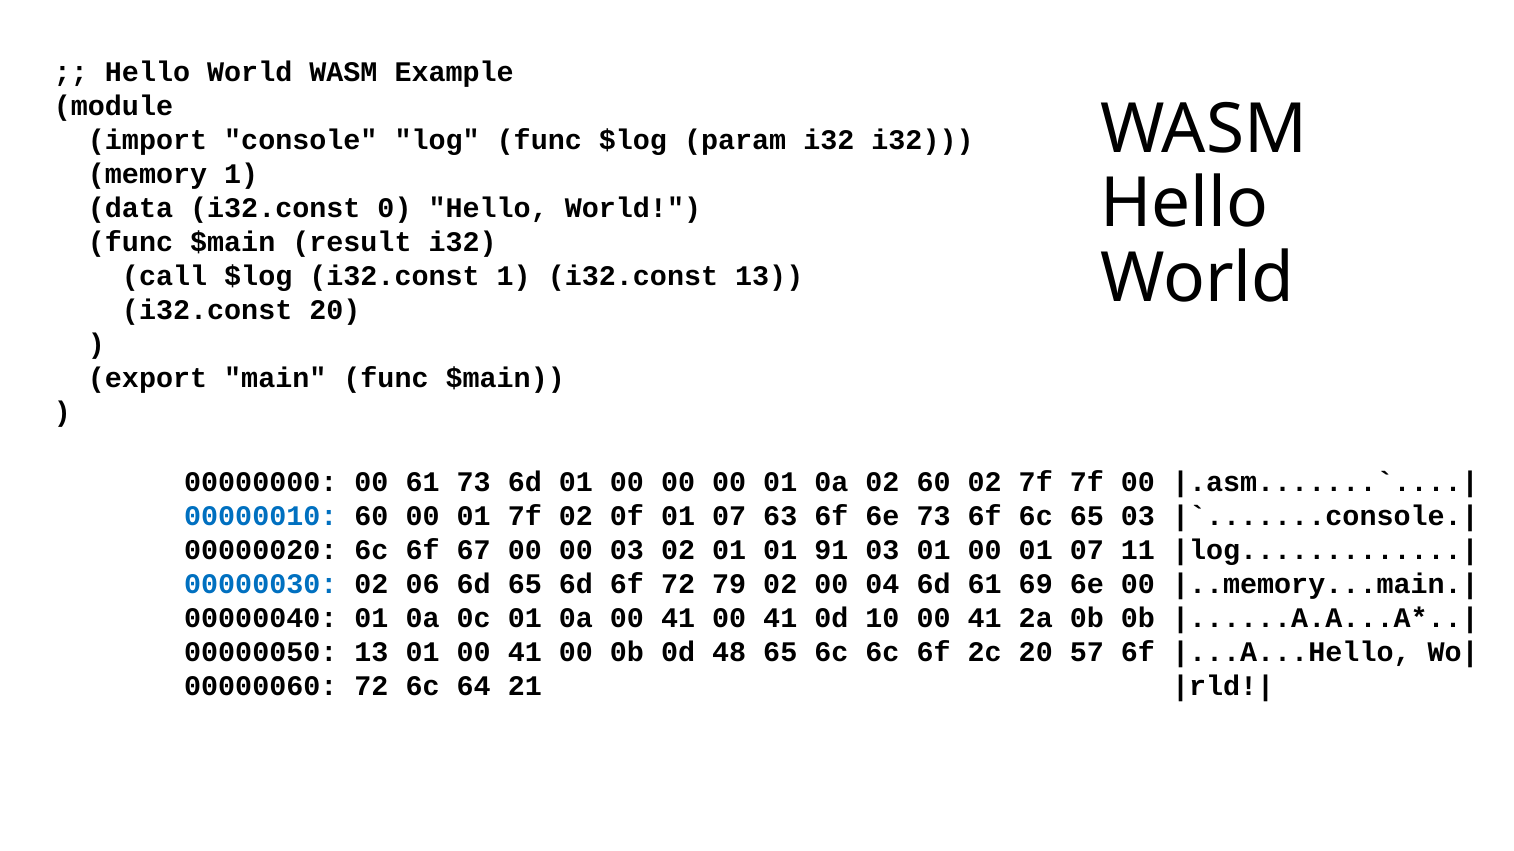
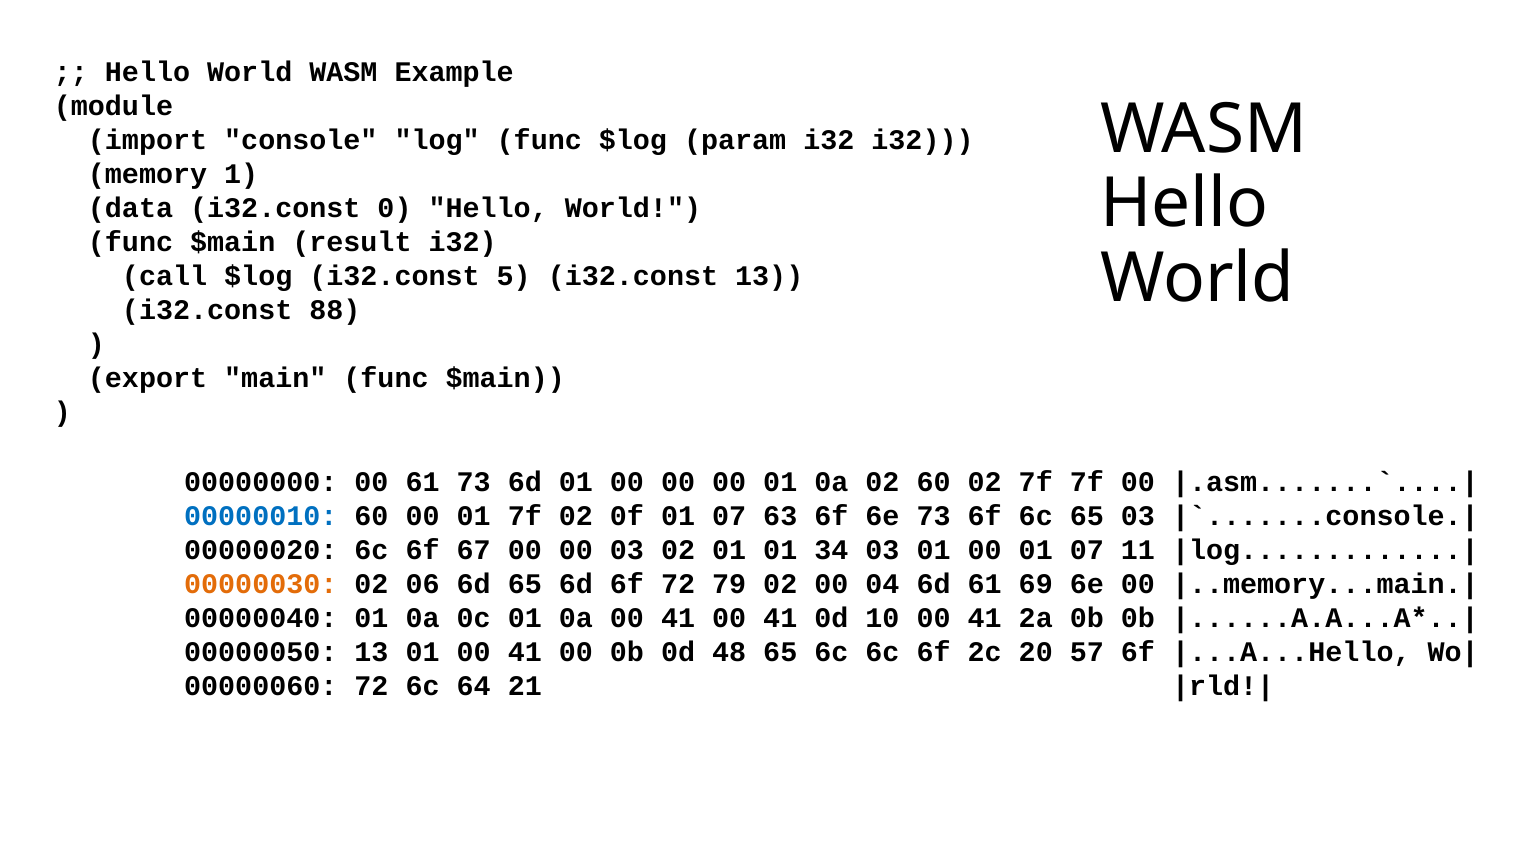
i32.const 1: 1 -> 5
i32.const 20: 20 -> 88
91: 91 -> 34
00000030 colour: blue -> orange
